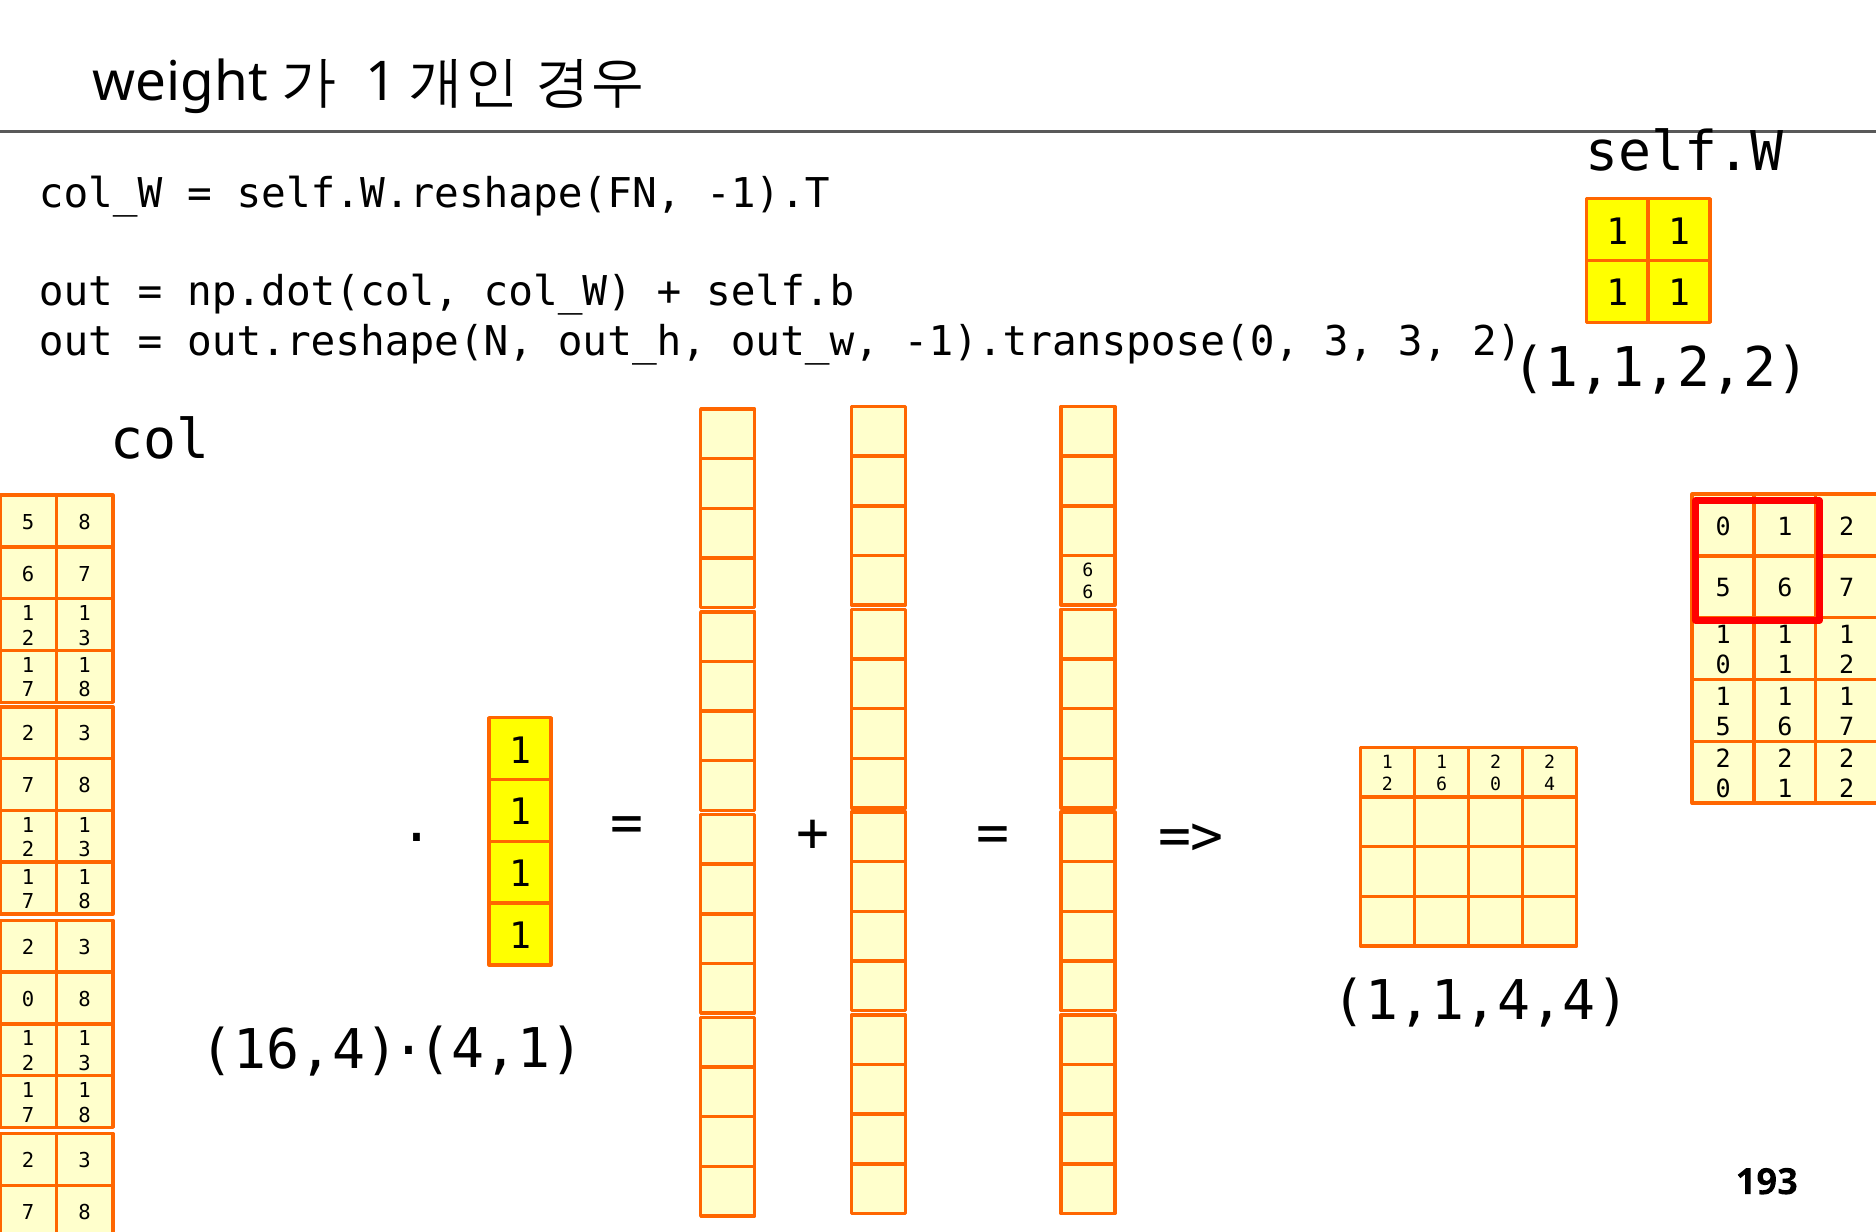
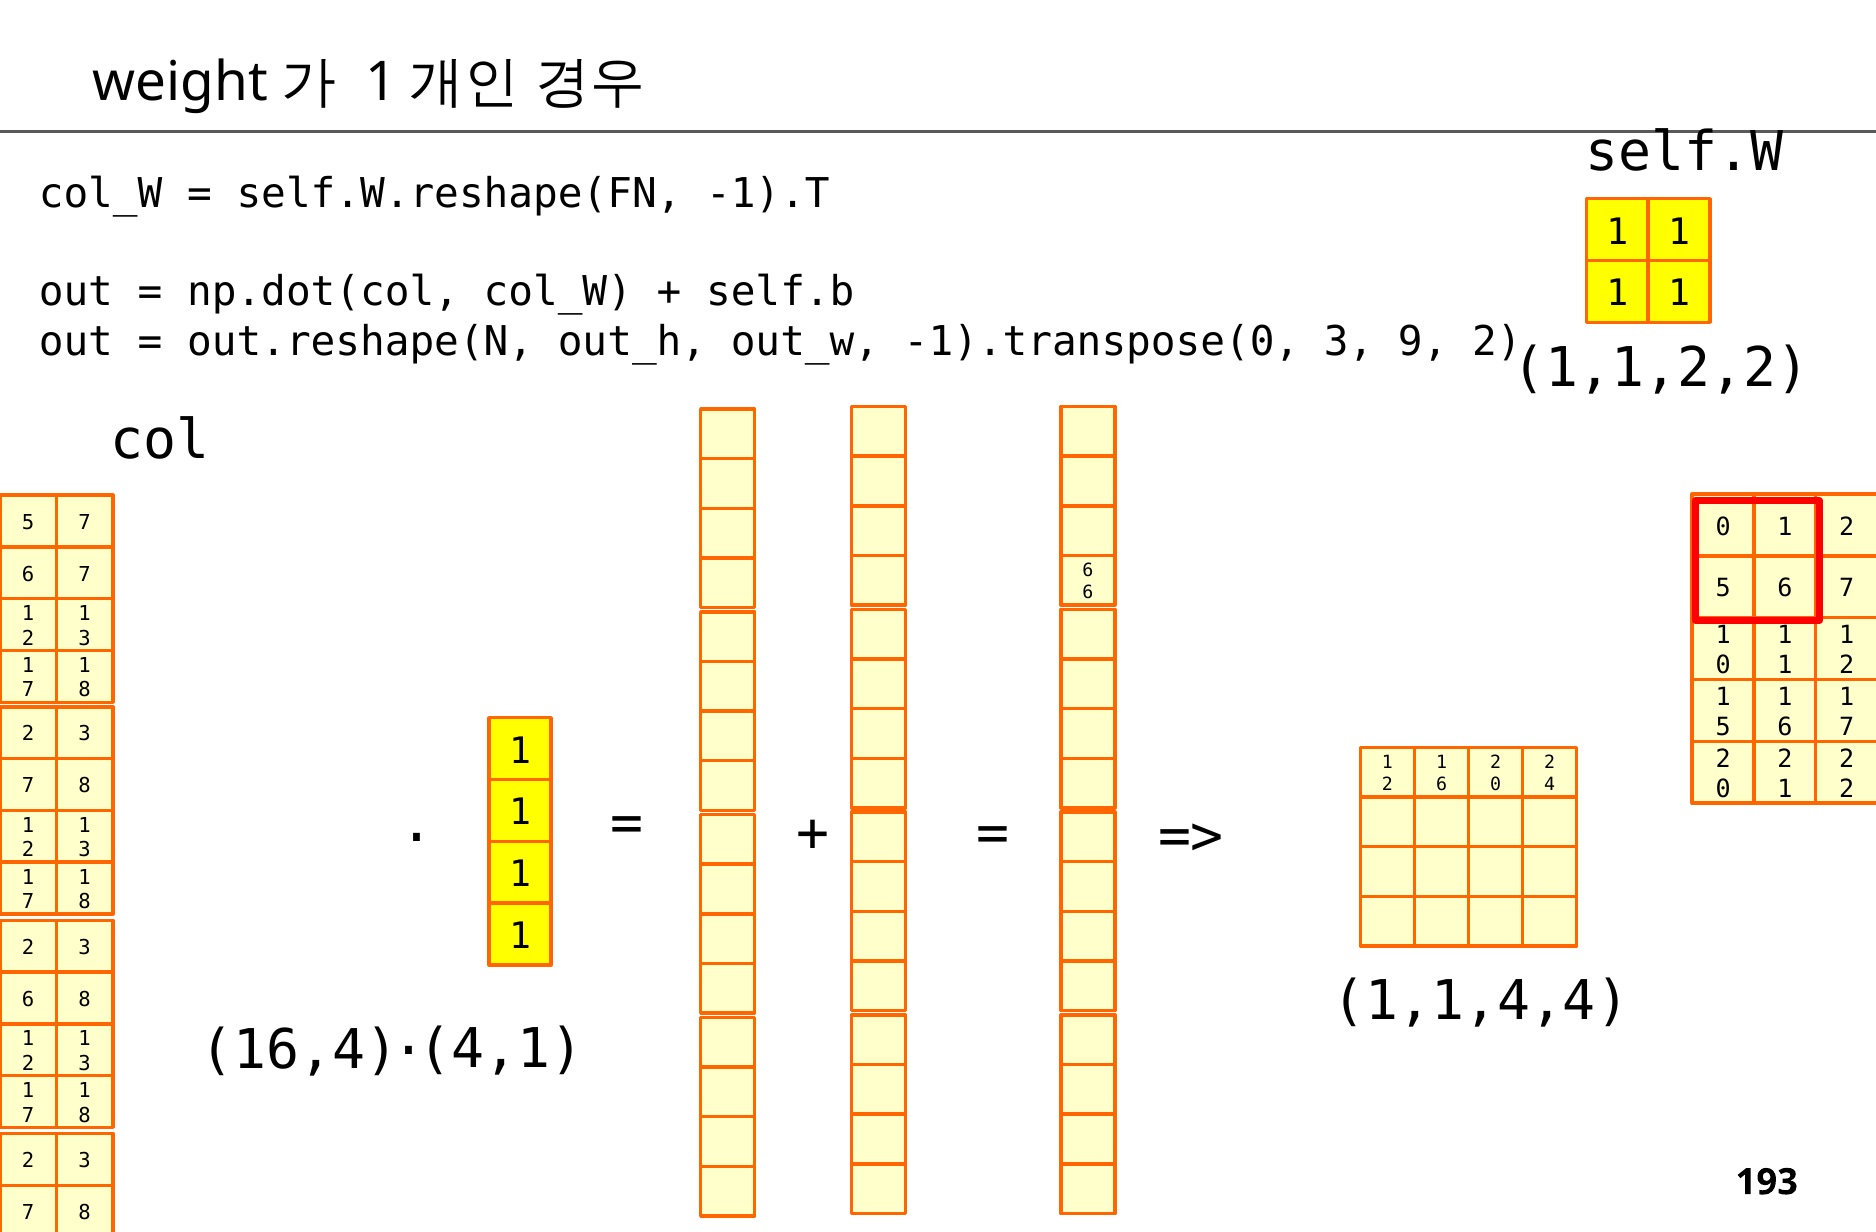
3 3: 3 -> 9
5 8: 8 -> 7
0 at (28, 999): 0 -> 6
